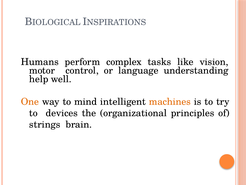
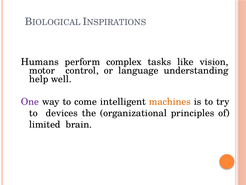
One colour: orange -> purple
mind: mind -> come
strings: strings -> limited
